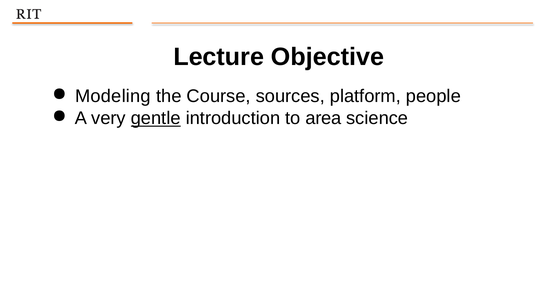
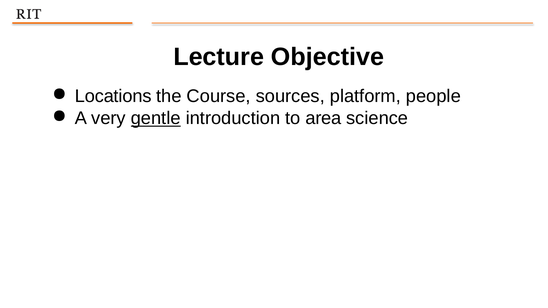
Modeling: Modeling -> Locations
